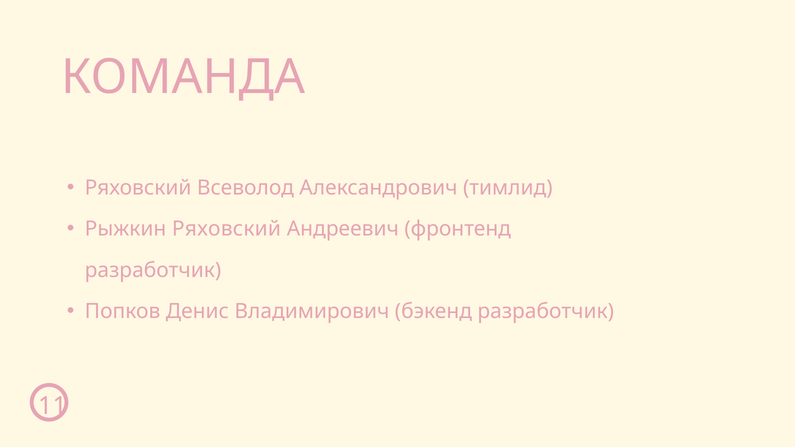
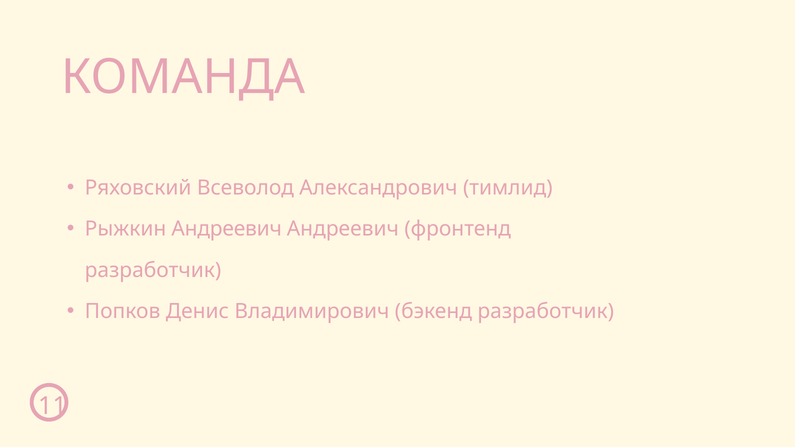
Рыжкин Ряховский: Ряховский -> Андреевич
